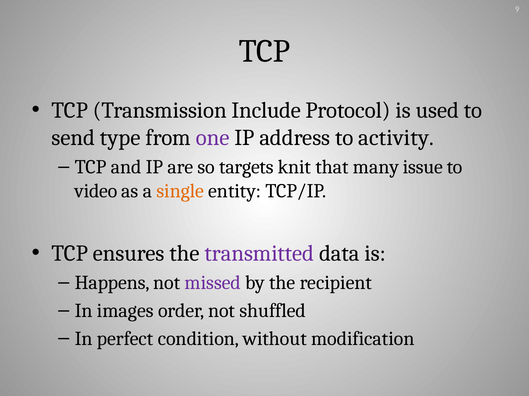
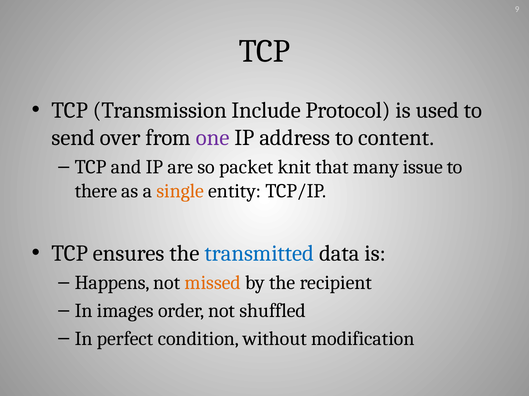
type: type -> over
activity: activity -> content
targets: targets -> packet
video: video -> there
transmitted colour: purple -> blue
missed colour: purple -> orange
